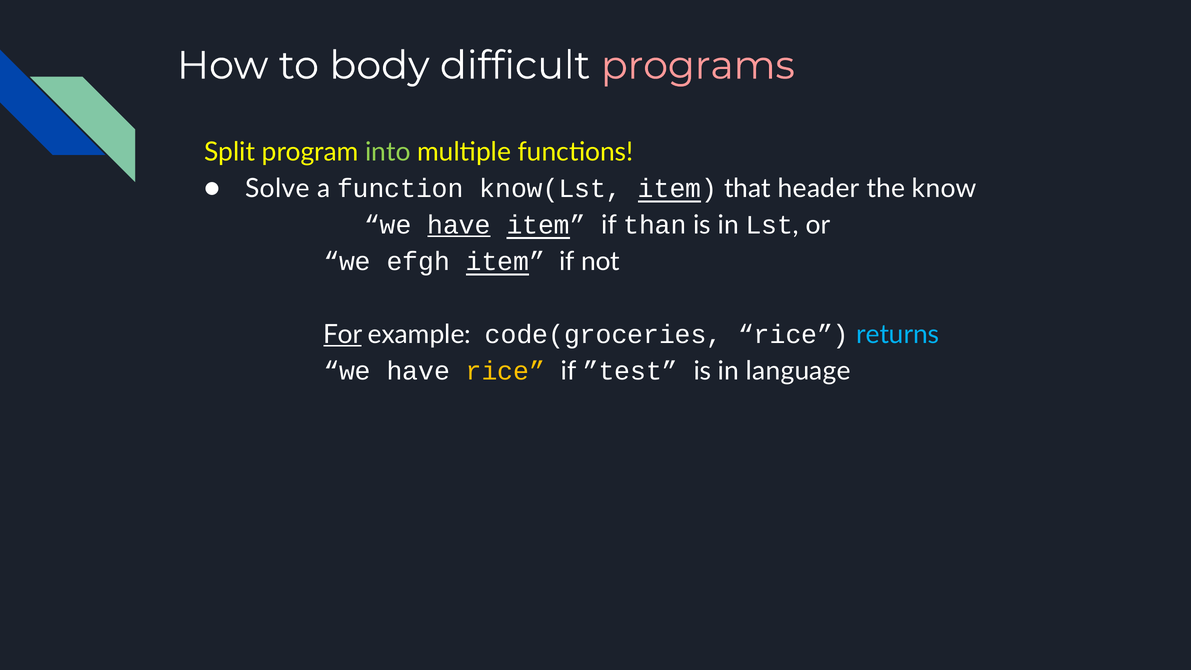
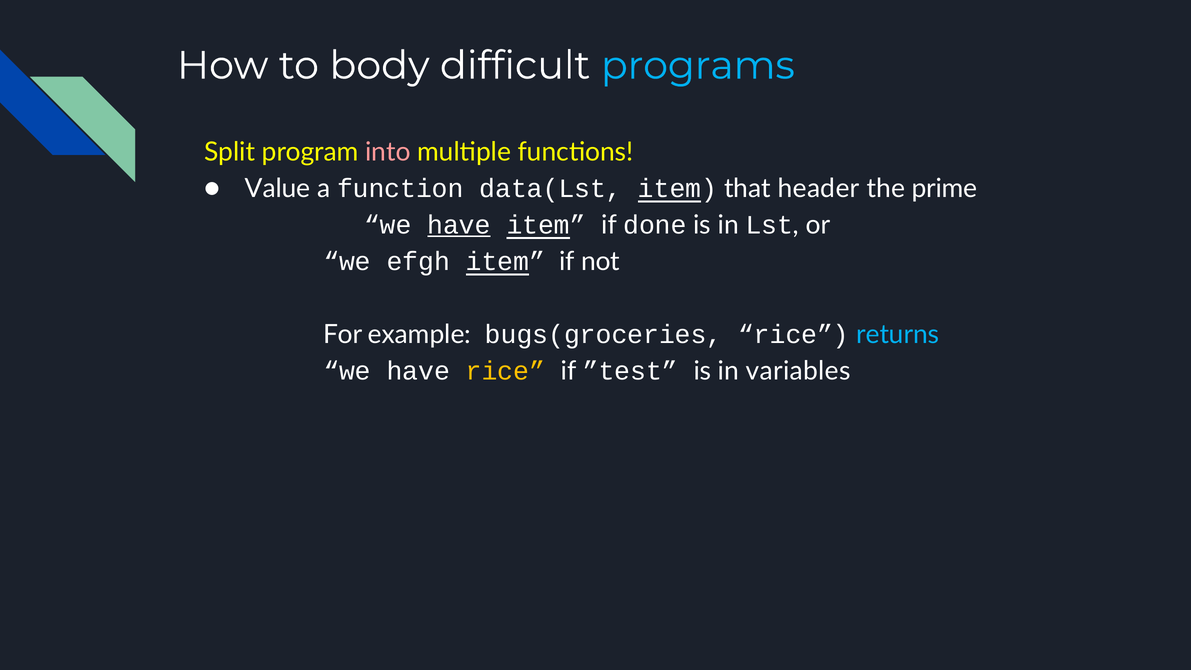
programs colour: pink -> light blue
into colour: light green -> pink
Solve: Solve -> Value
know(Lst: know(Lst -> data(Lst
know: know -> prime
than: than -> done
For underline: present -> none
code(groceries: code(groceries -> bugs(groceries
language: language -> variables
